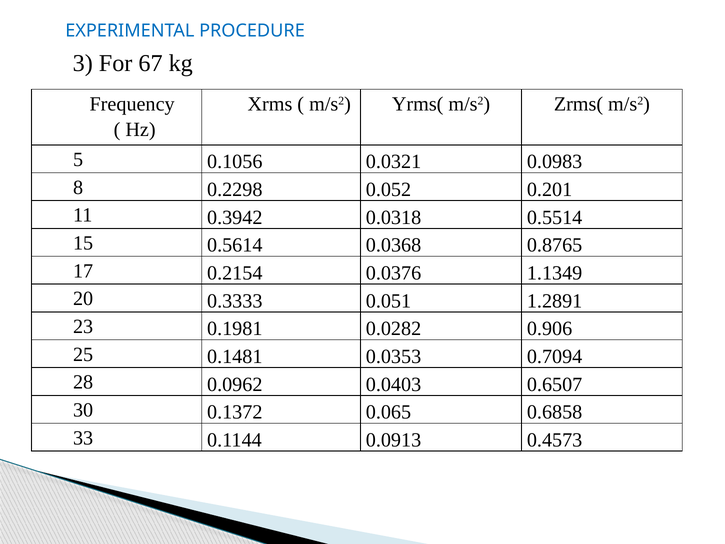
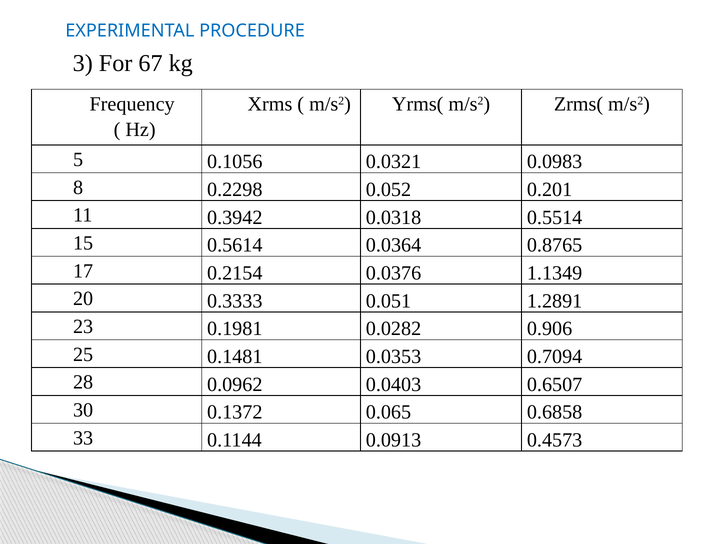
0.0368: 0.0368 -> 0.0364
